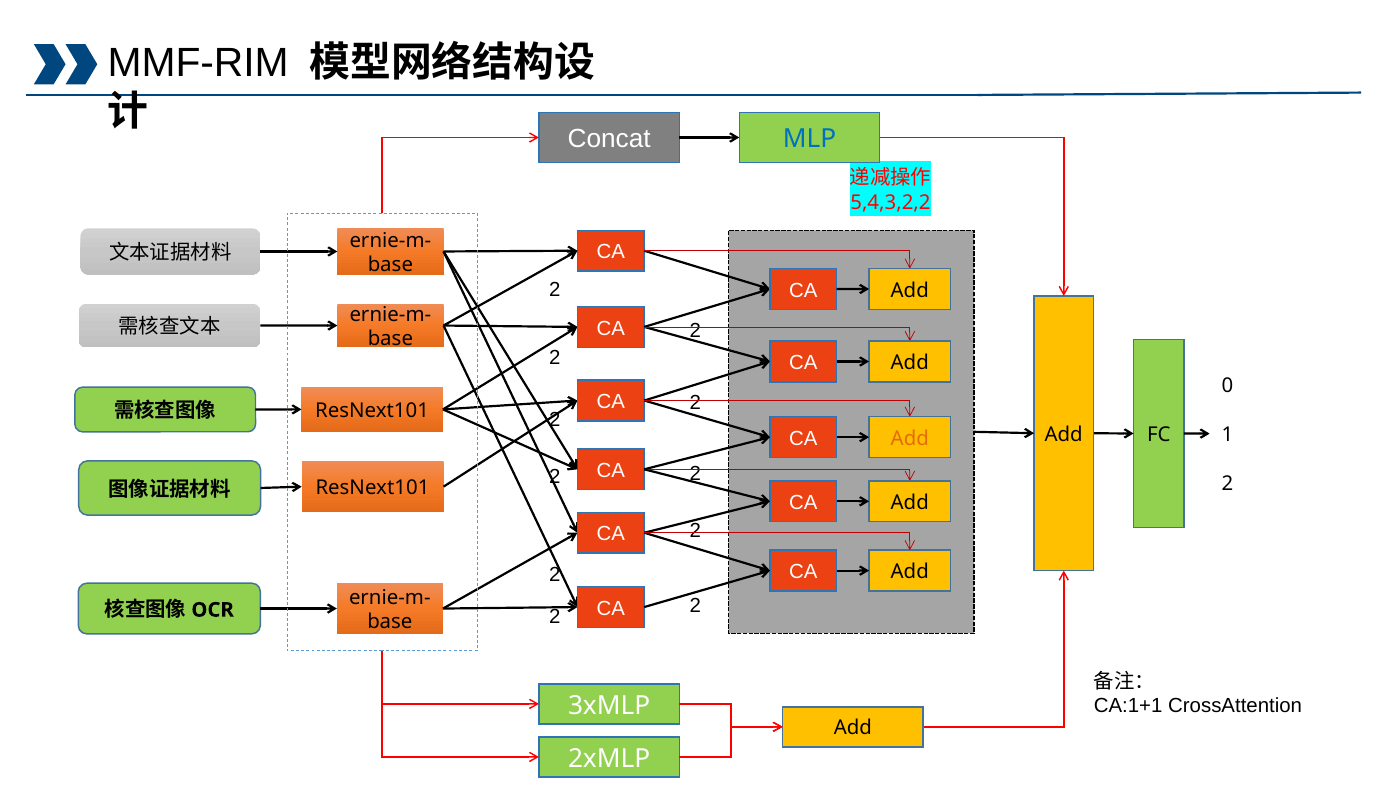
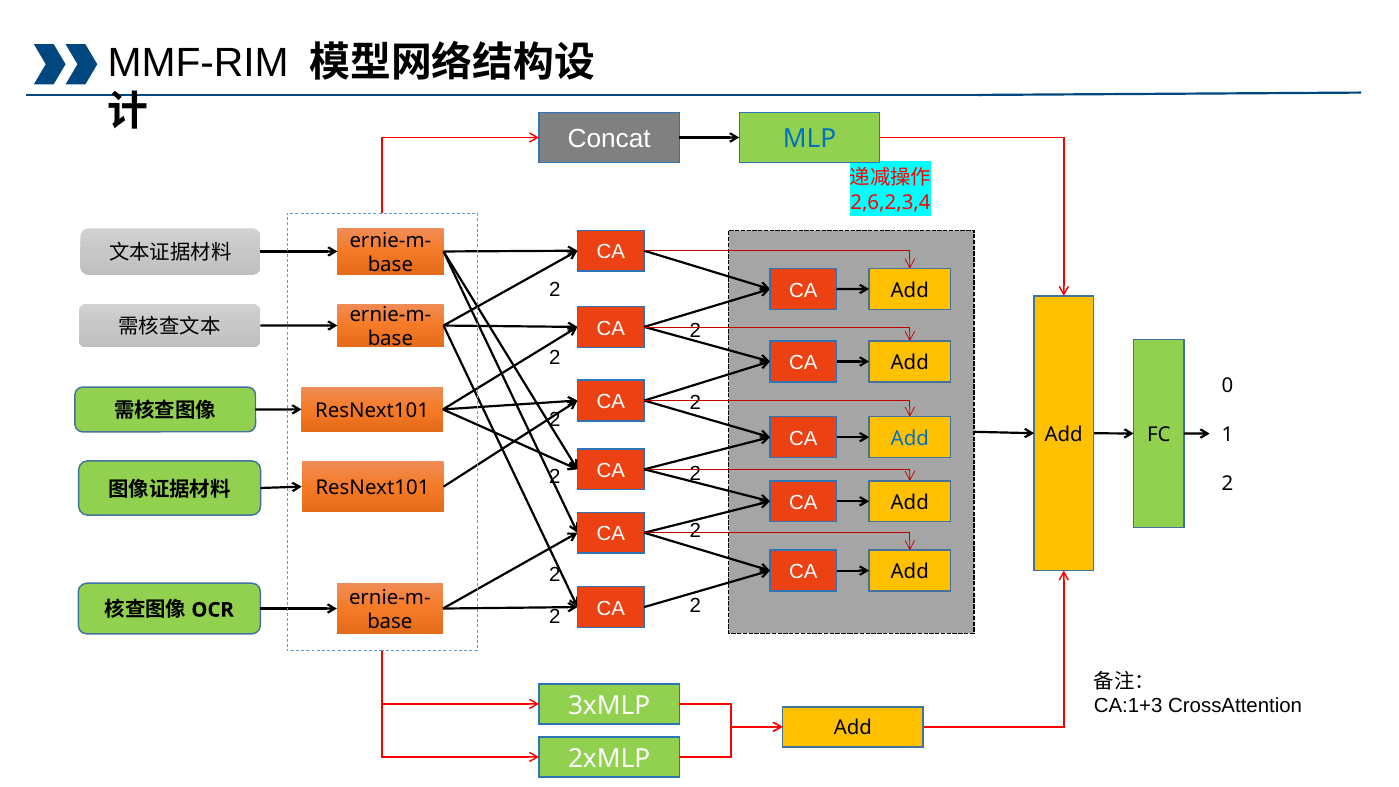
5,4,3,2,2: 5,4,3,2,2 -> 2,6,2,3,4
Add at (910, 439) colour: orange -> blue
CA:1+1: CA:1+1 -> CA:1+3
